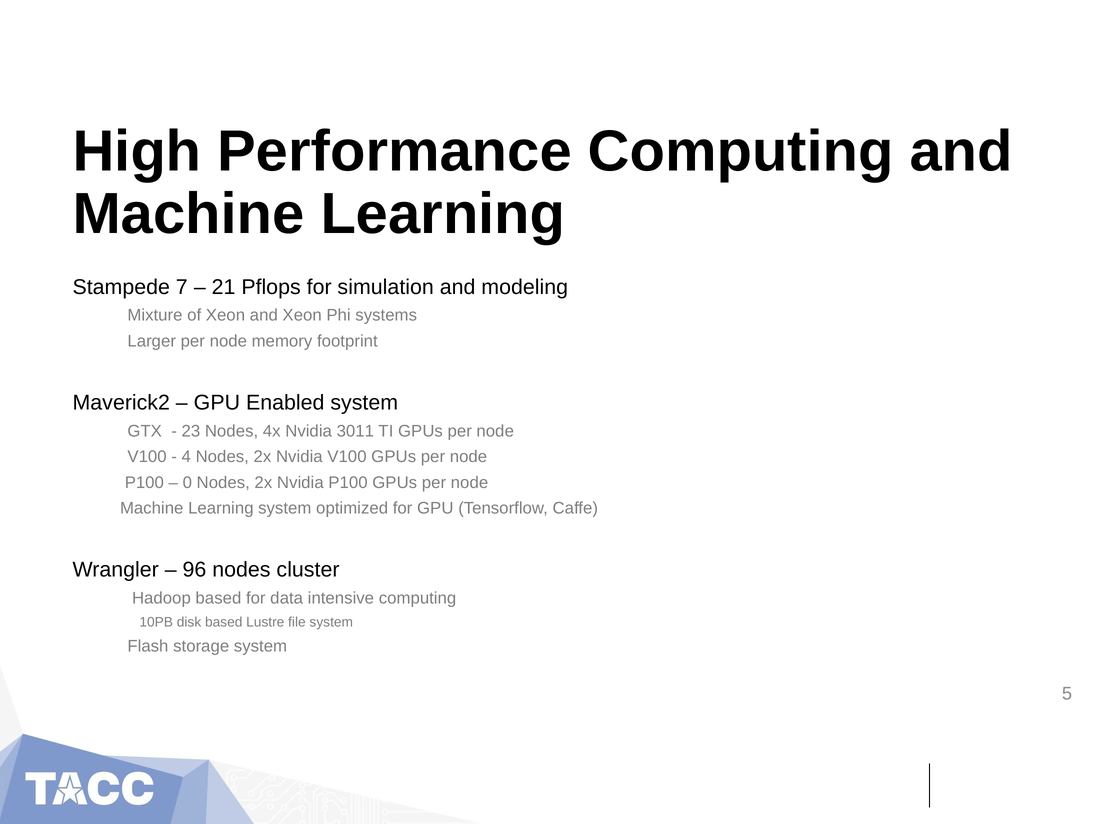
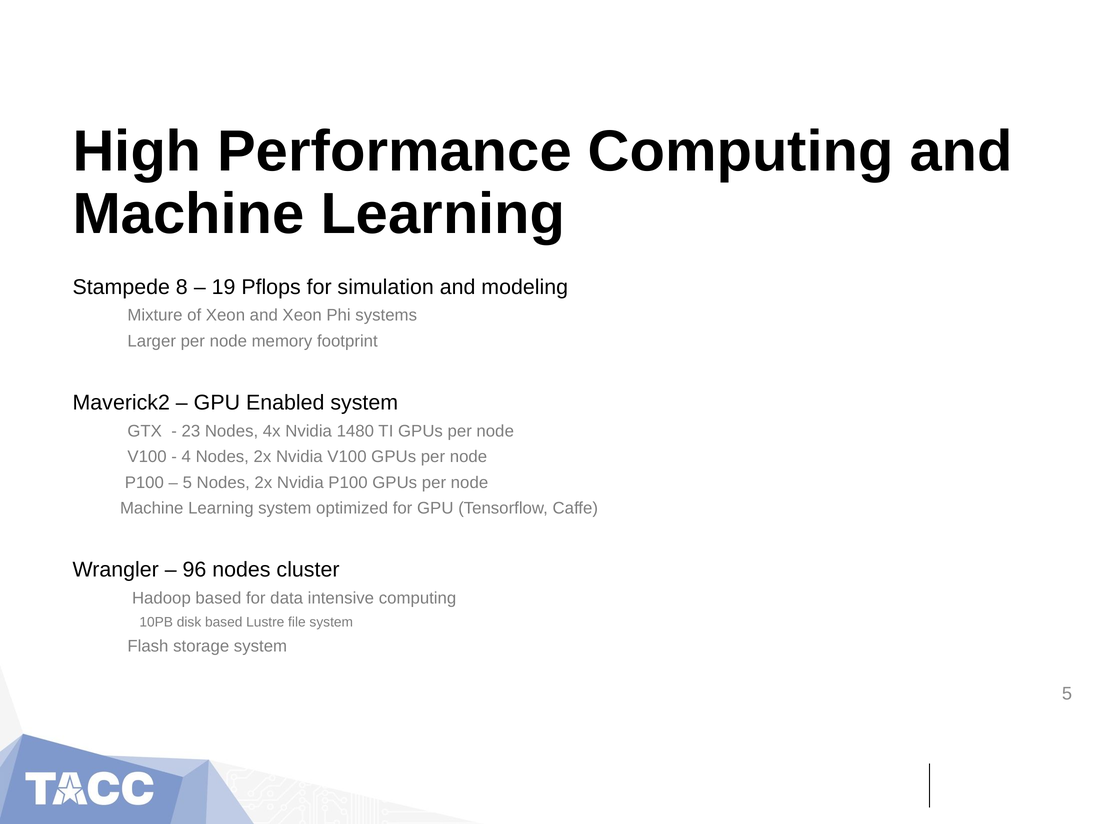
7: 7 -> 8
21: 21 -> 19
3011: 3011 -> 1480
0 at (187, 482): 0 -> 5
